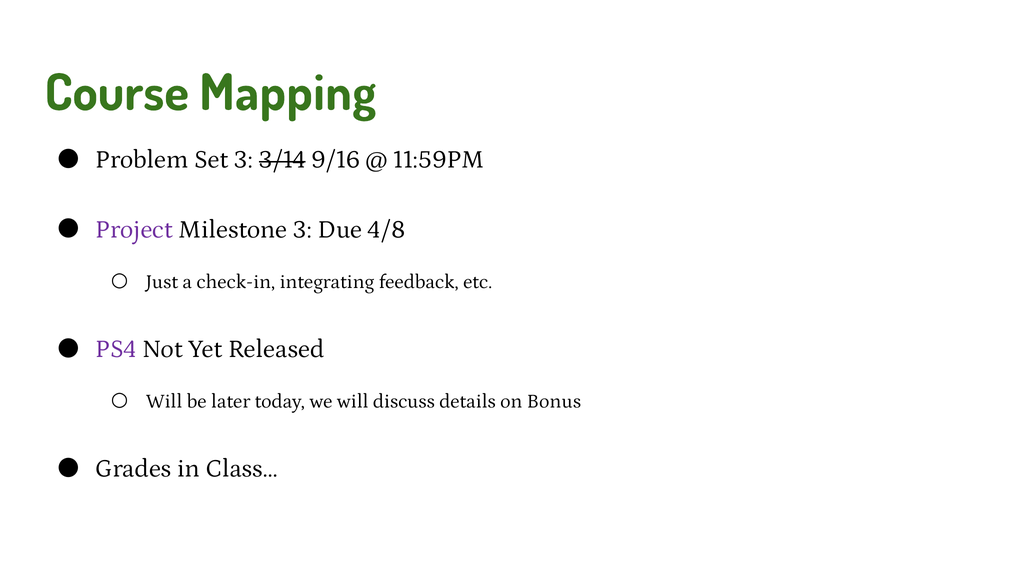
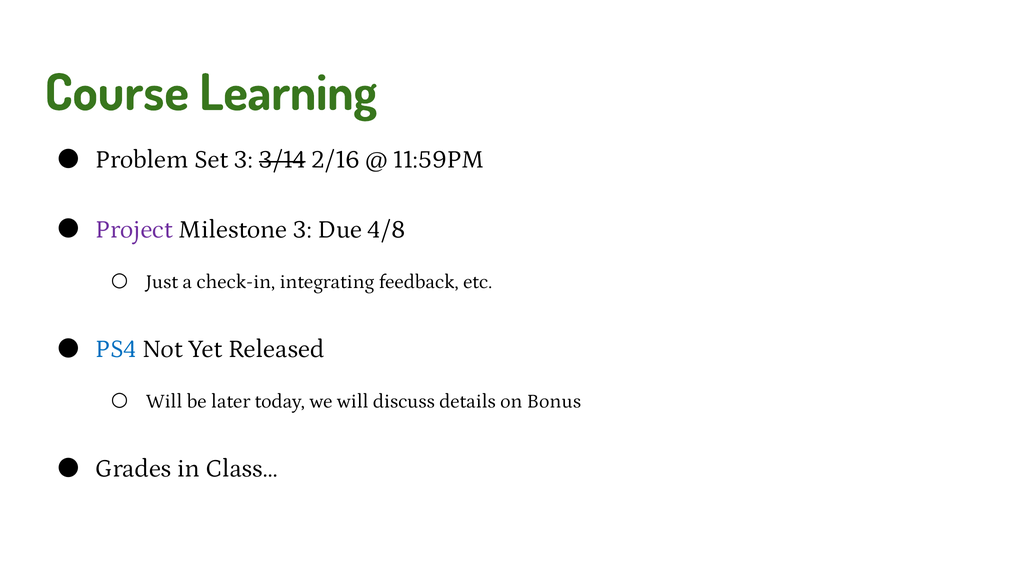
Mapping: Mapping -> Learning
9/16: 9/16 -> 2/16
PS4 colour: purple -> blue
